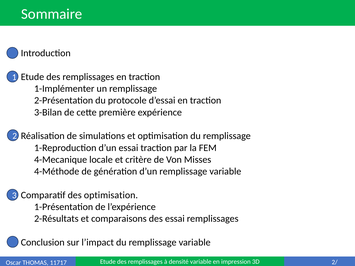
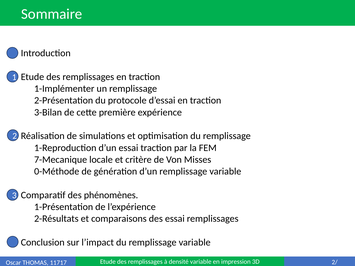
4-Mecanique: 4-Mecanique -> 7-Mecanique
4-Méthode: 4-Méthode -> 0-Méthode
des optimisation: optimisation -> phénomènes
